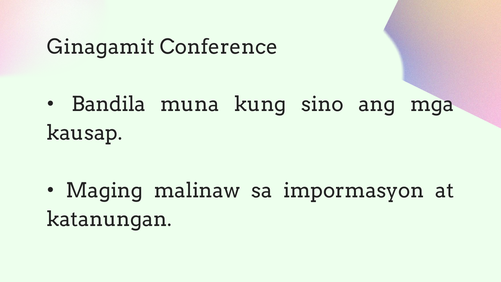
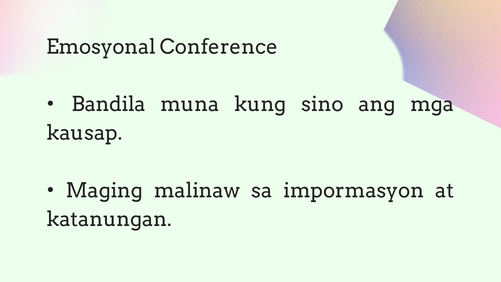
Ginagamit: Ginagamit -> Emosyonal
